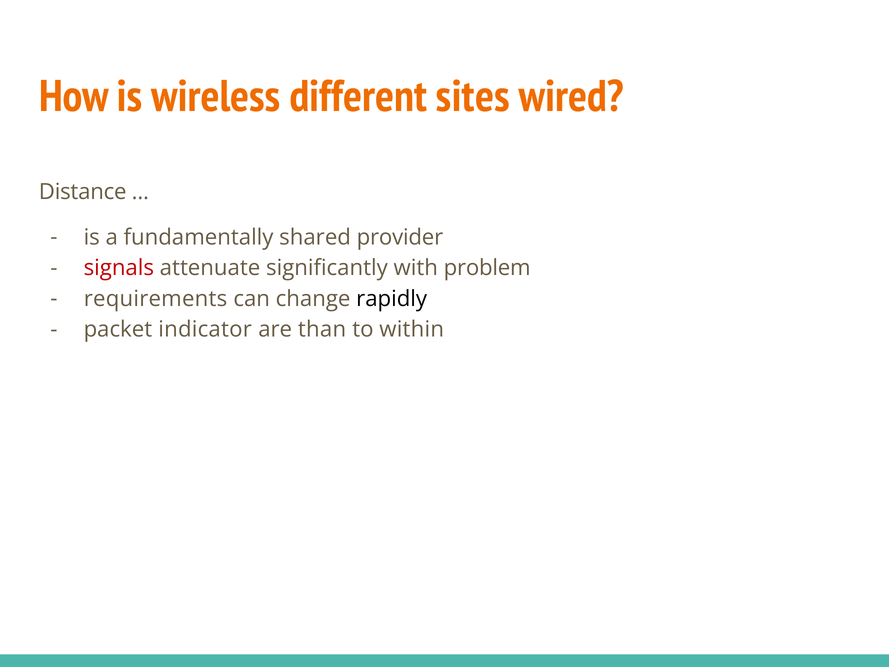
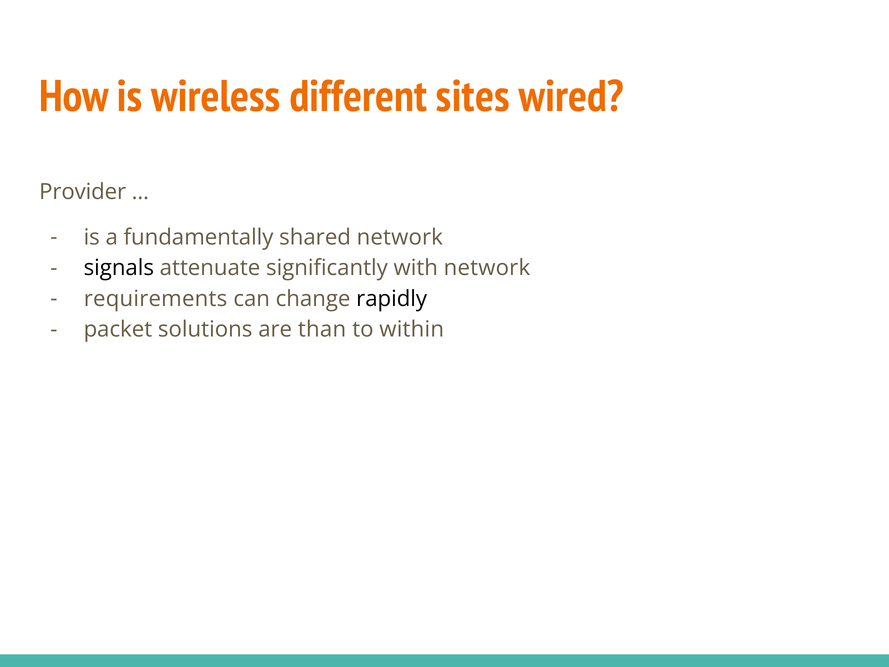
Distance: Distance -> Provider
shared provider: provider -> network
signals colour: red -> black
with problem: problem -> network
indicator: indicator -> solutions
